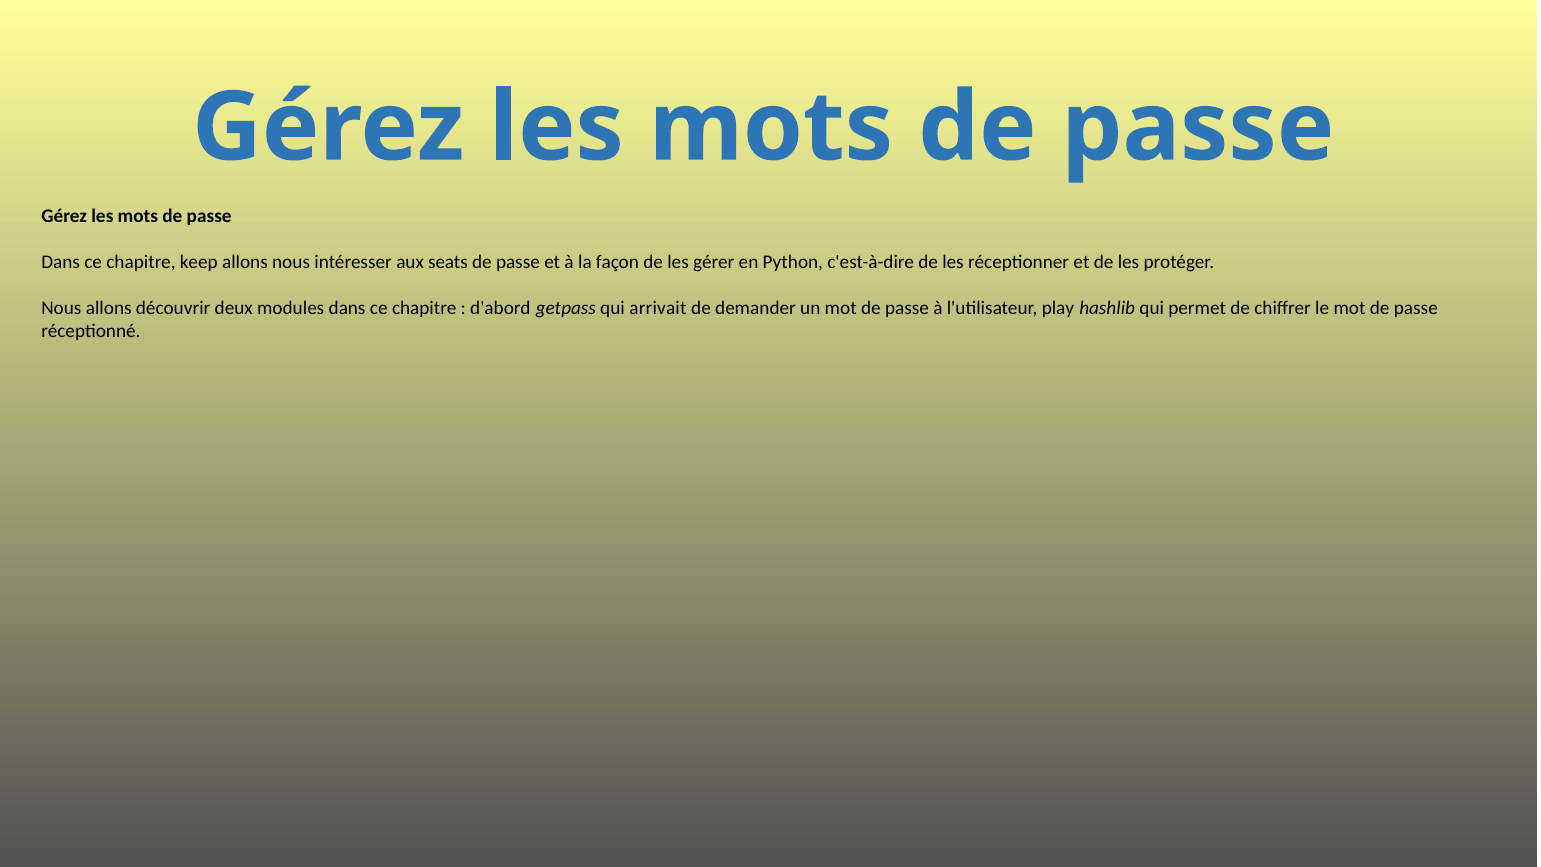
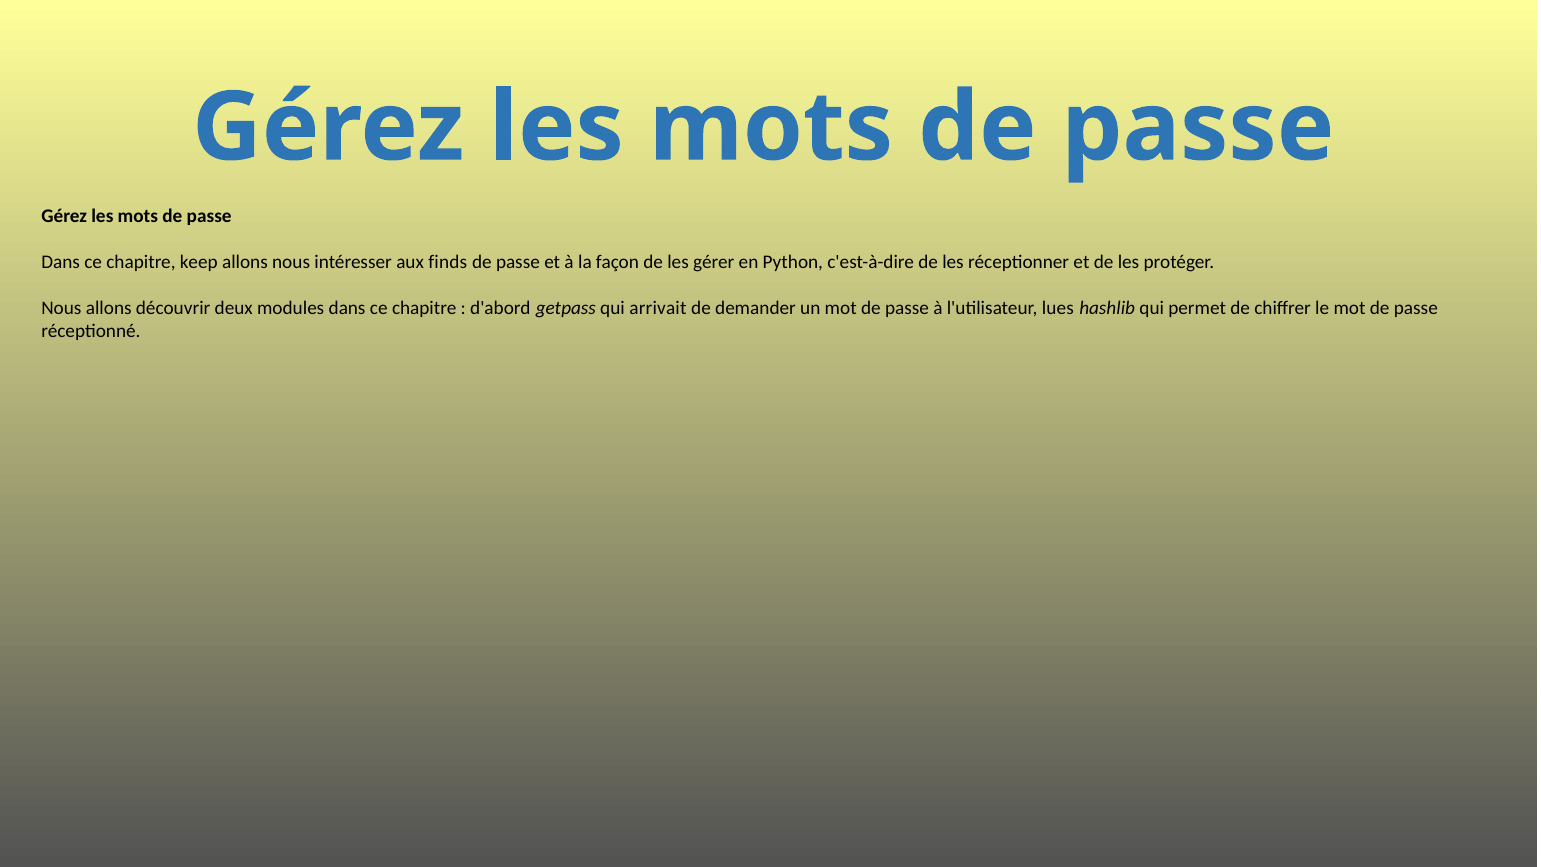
seats: seats -> finds
play: play -> lues
